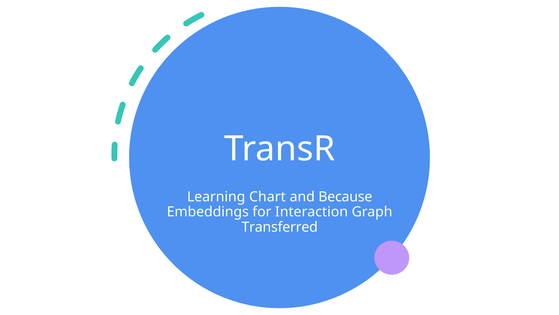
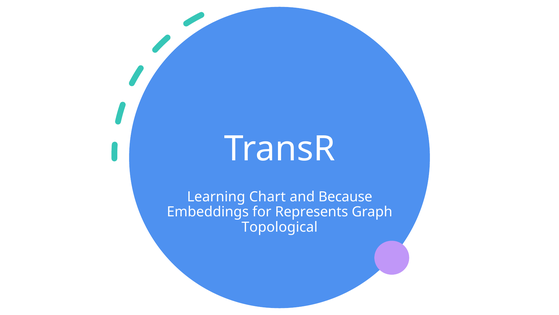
Interaction: Interaction -> Represents
Transferred: Transferred -> Topological
